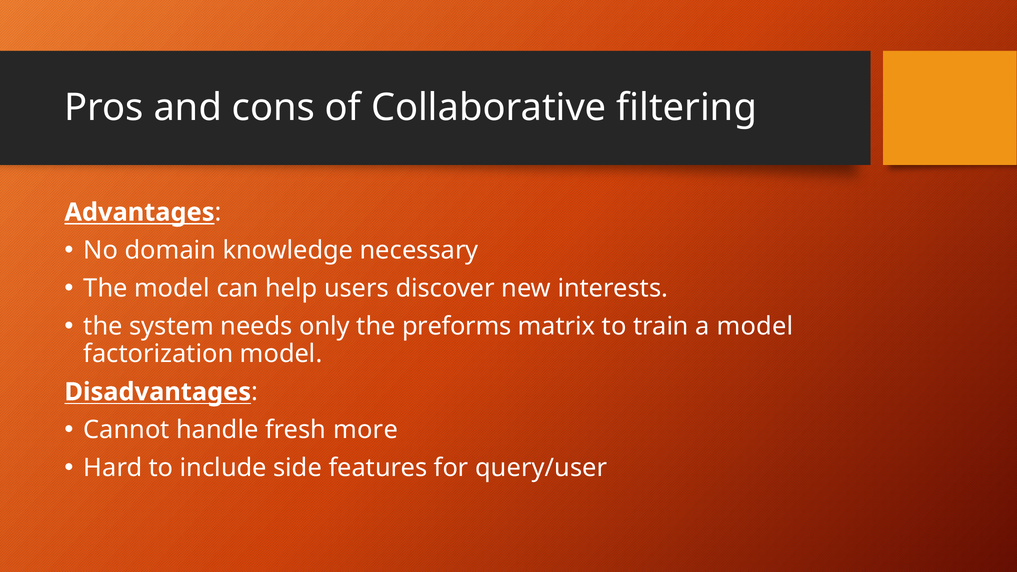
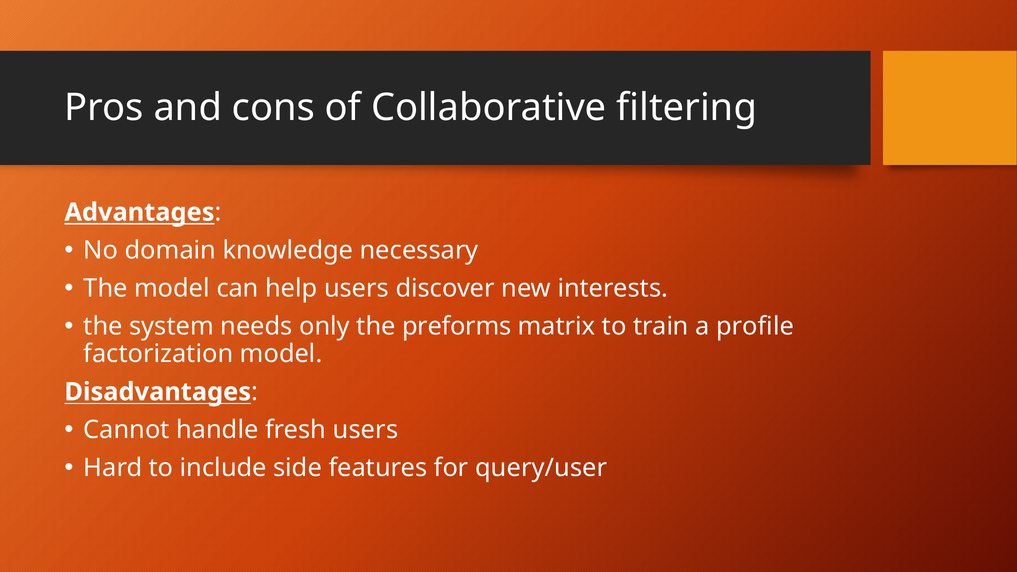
a model: model -> profile
fresh more: more -> users
